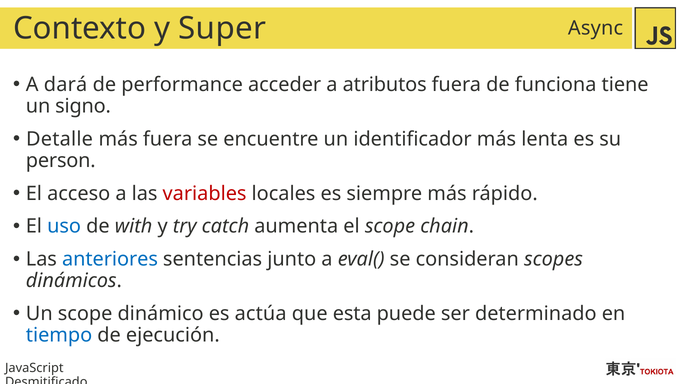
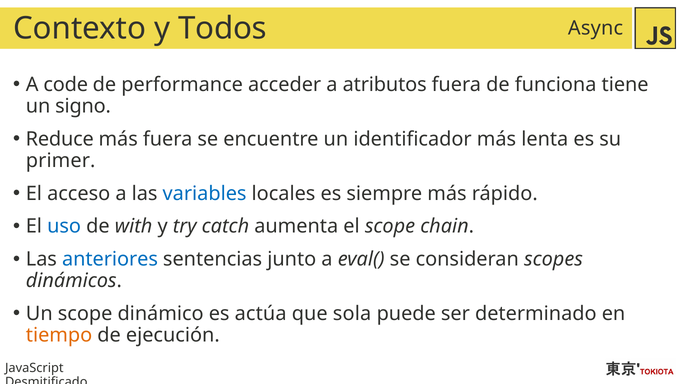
Super: Super -> Todos
dará: dará -> code
Detalle: Detalle -> Reduce
person: person -> primer
variables colour: red -> blue
esta: esta -> sola
tiempo colour: blue -> orange
